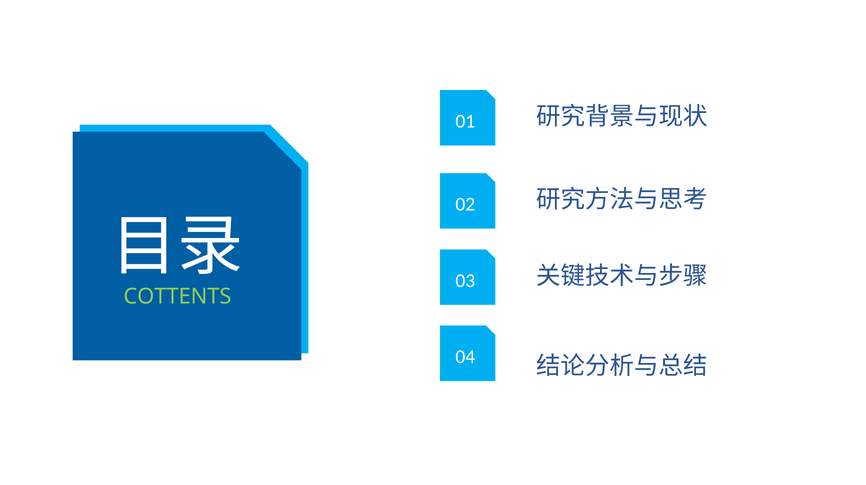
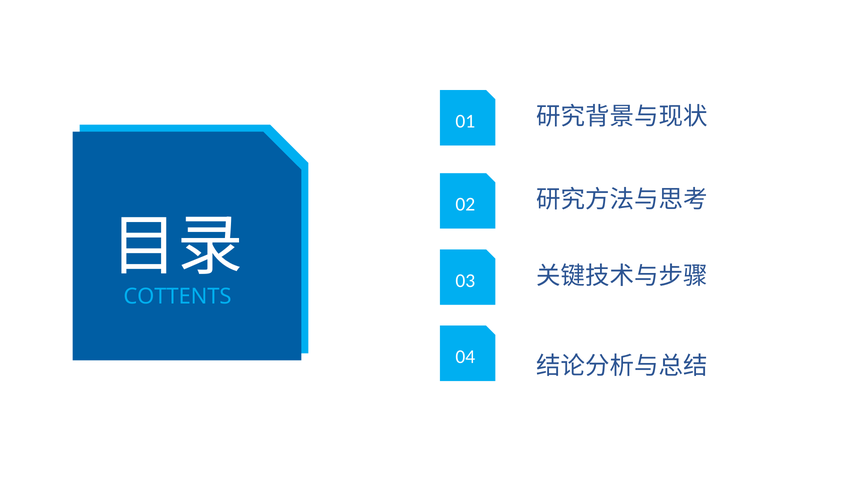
COTTENTS colour: light green -> light blue
